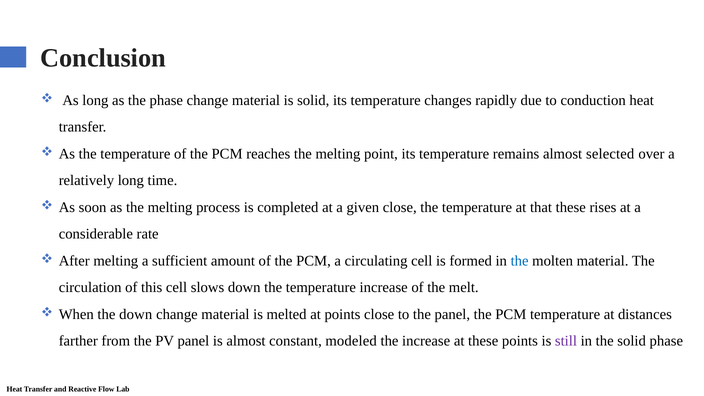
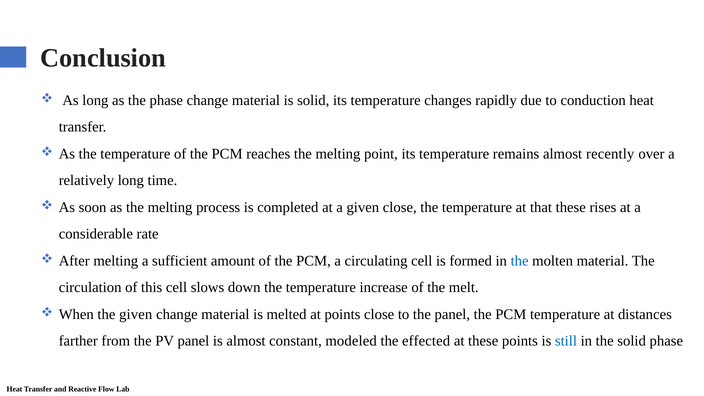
selected: selected -> recently
the down: down -> given
the increase: increase -> effected
still colour: purple -> blue
